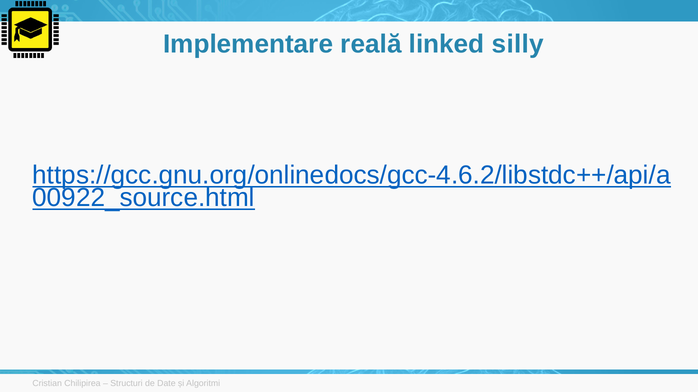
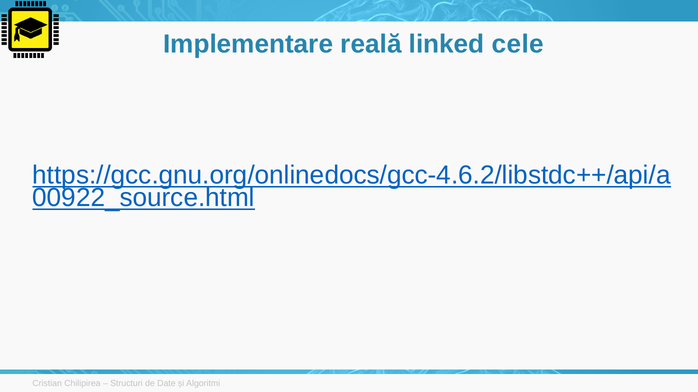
silly: silly -> cele
